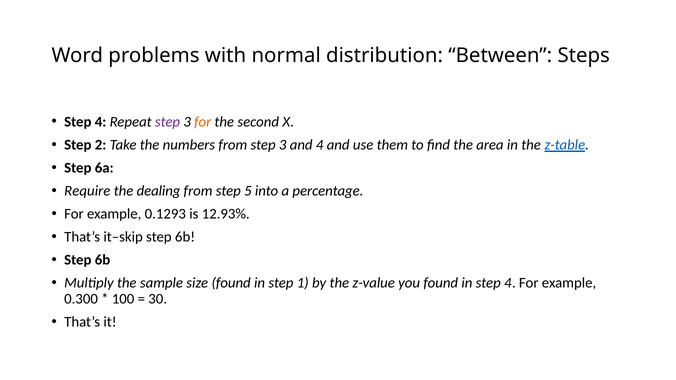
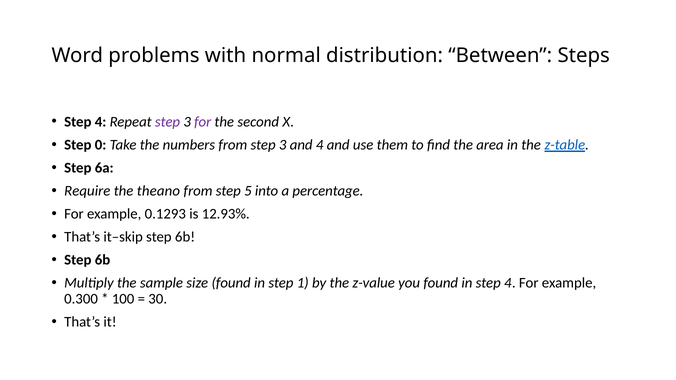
for at (203, 122) colour: orange -> purple
2: 2 -> 0
dealing: dealing -> theano
